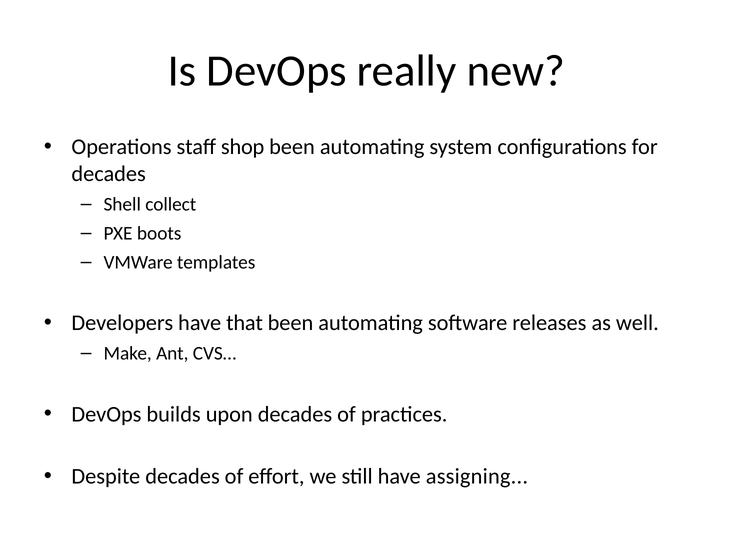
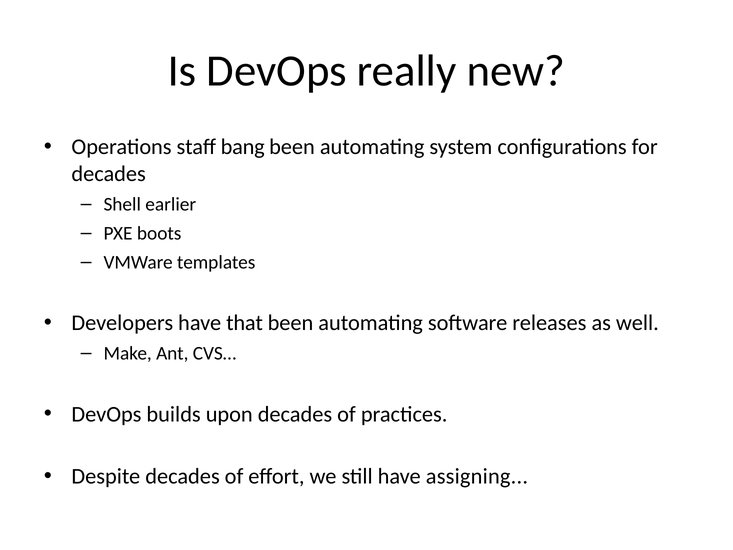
shop: shop -> bang
collect: collect -> earlier
